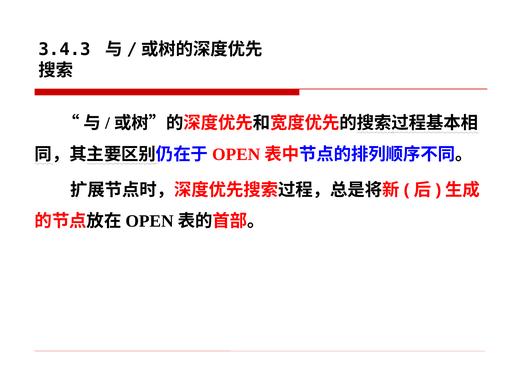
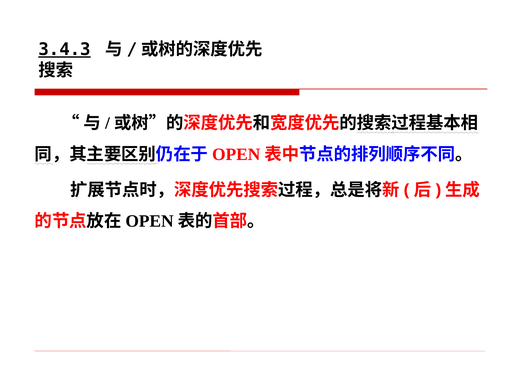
3.4.3 underline: none -> present
